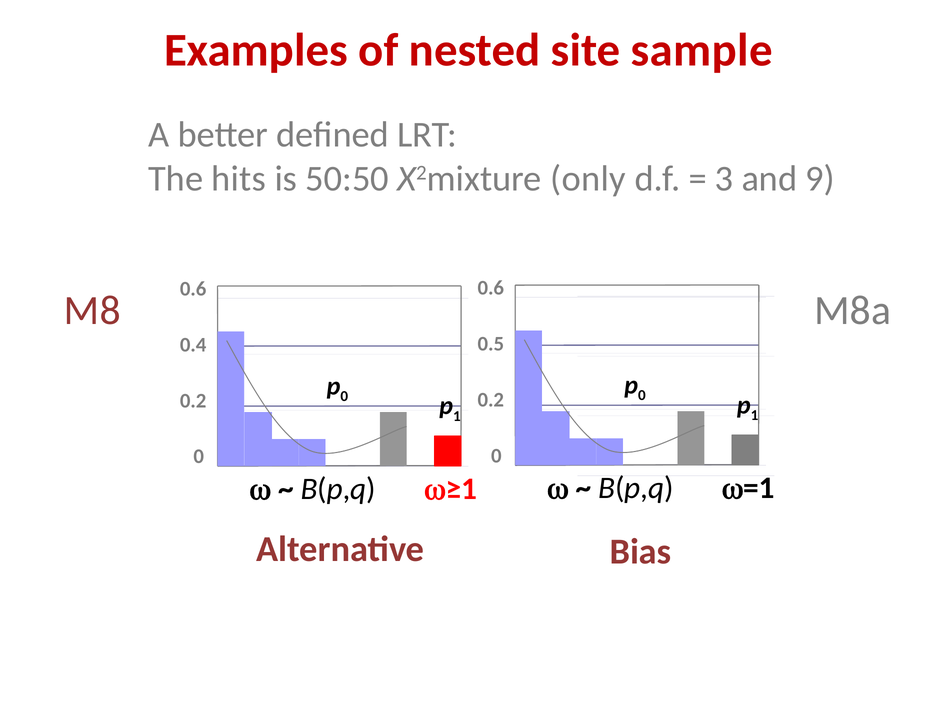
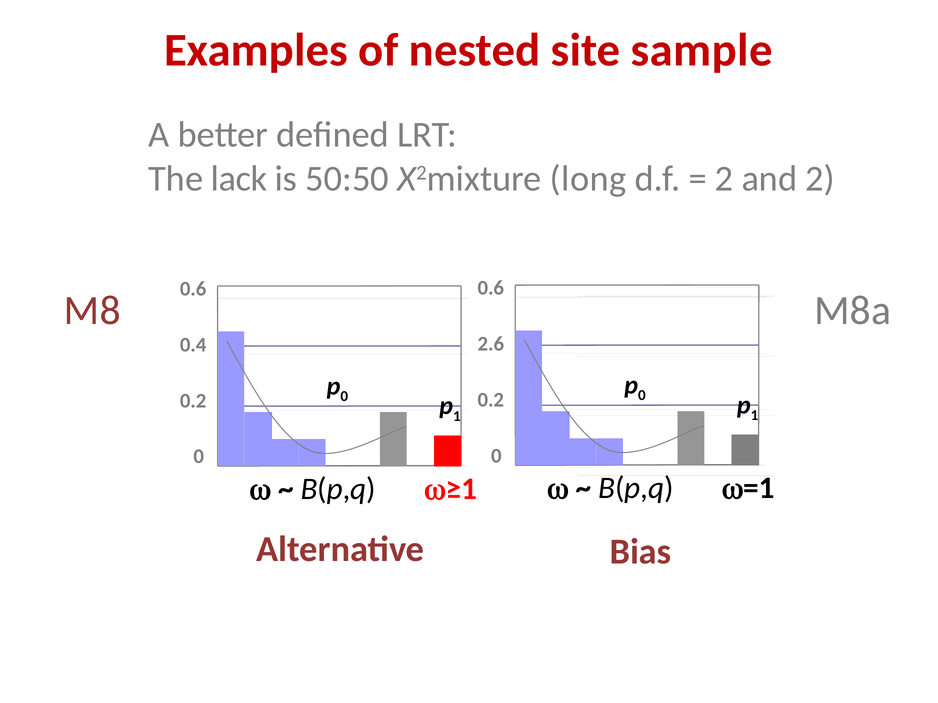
hits: hits -> lack
only: only -> long
3 at (724, 179): 3 -> 2
and 9: 9 -> 2
0.5: 0.5 -> 2.6
